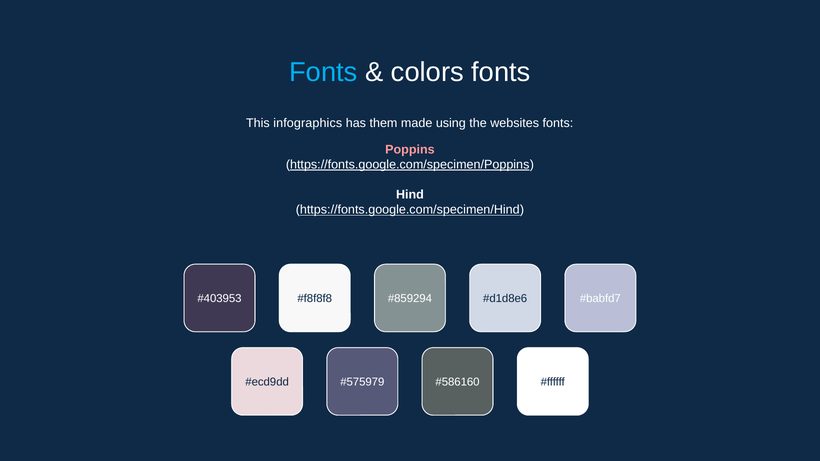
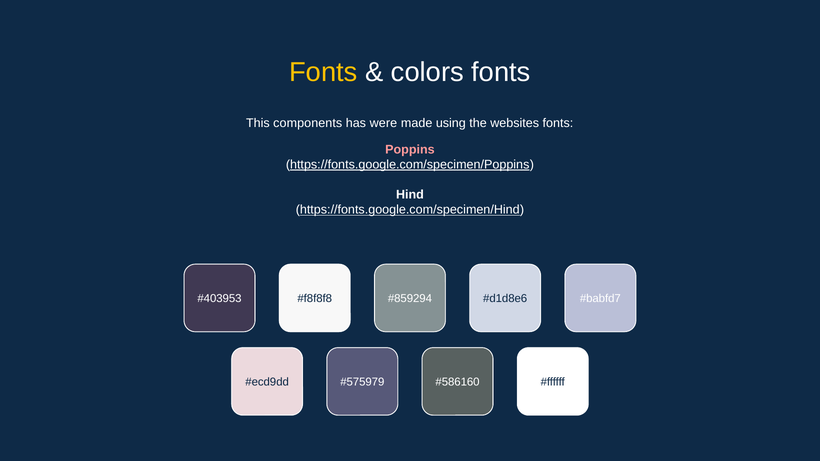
Fonts at (323, 72) colour: light blue -> yellow
infographics: infographics -> components
them: them -> were
